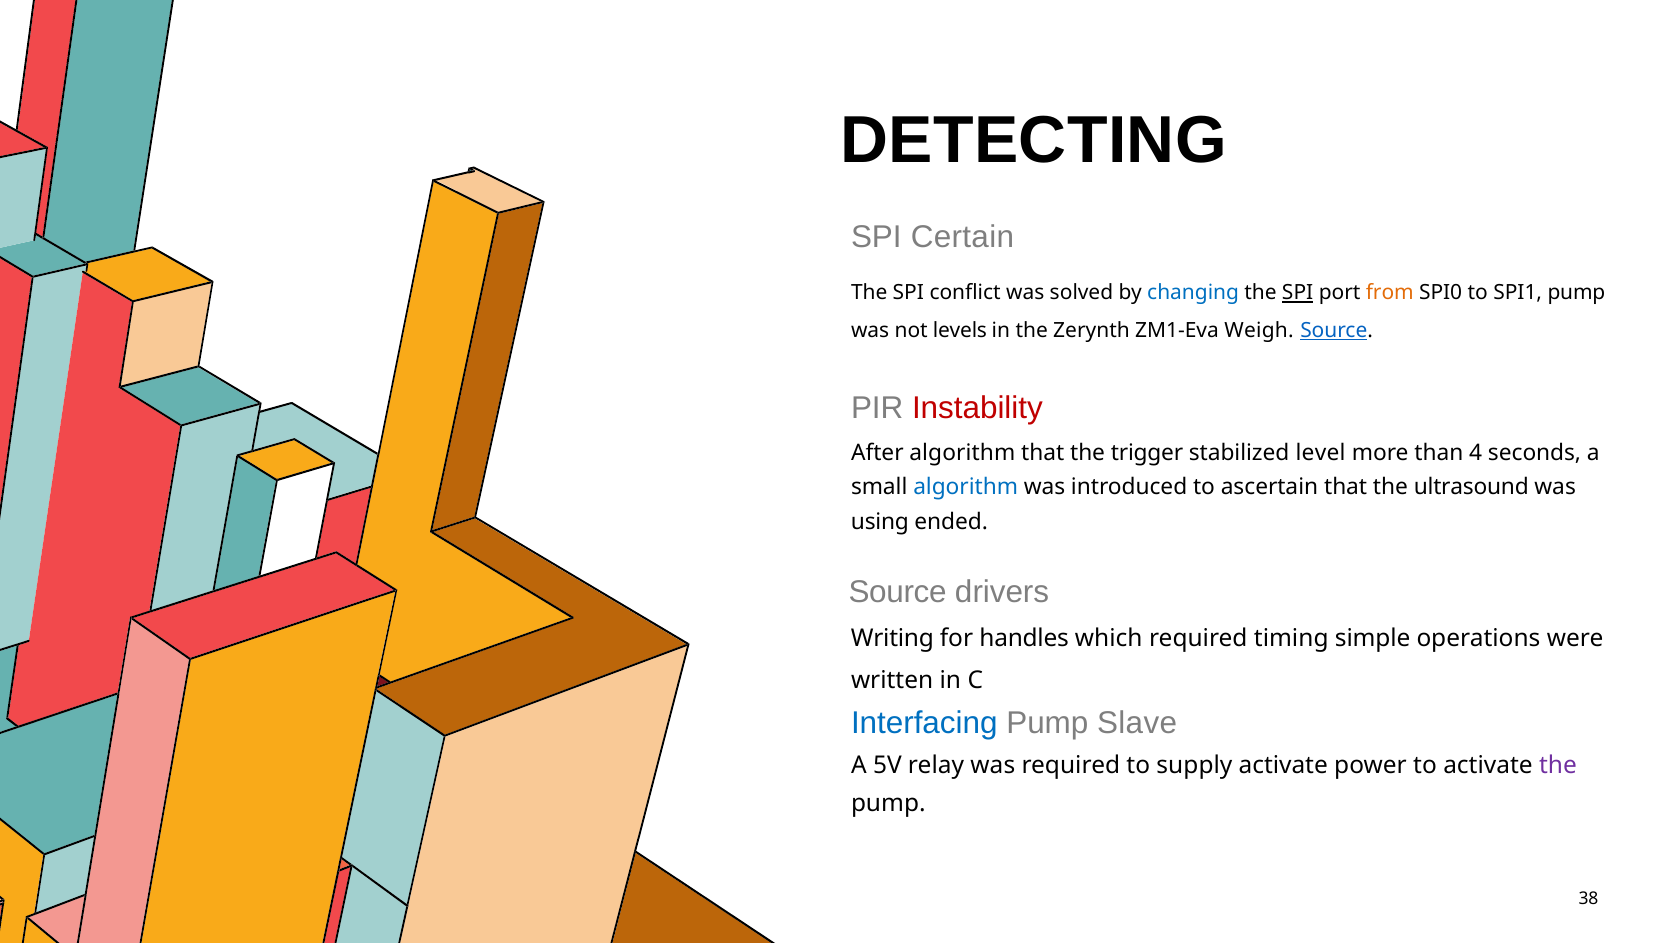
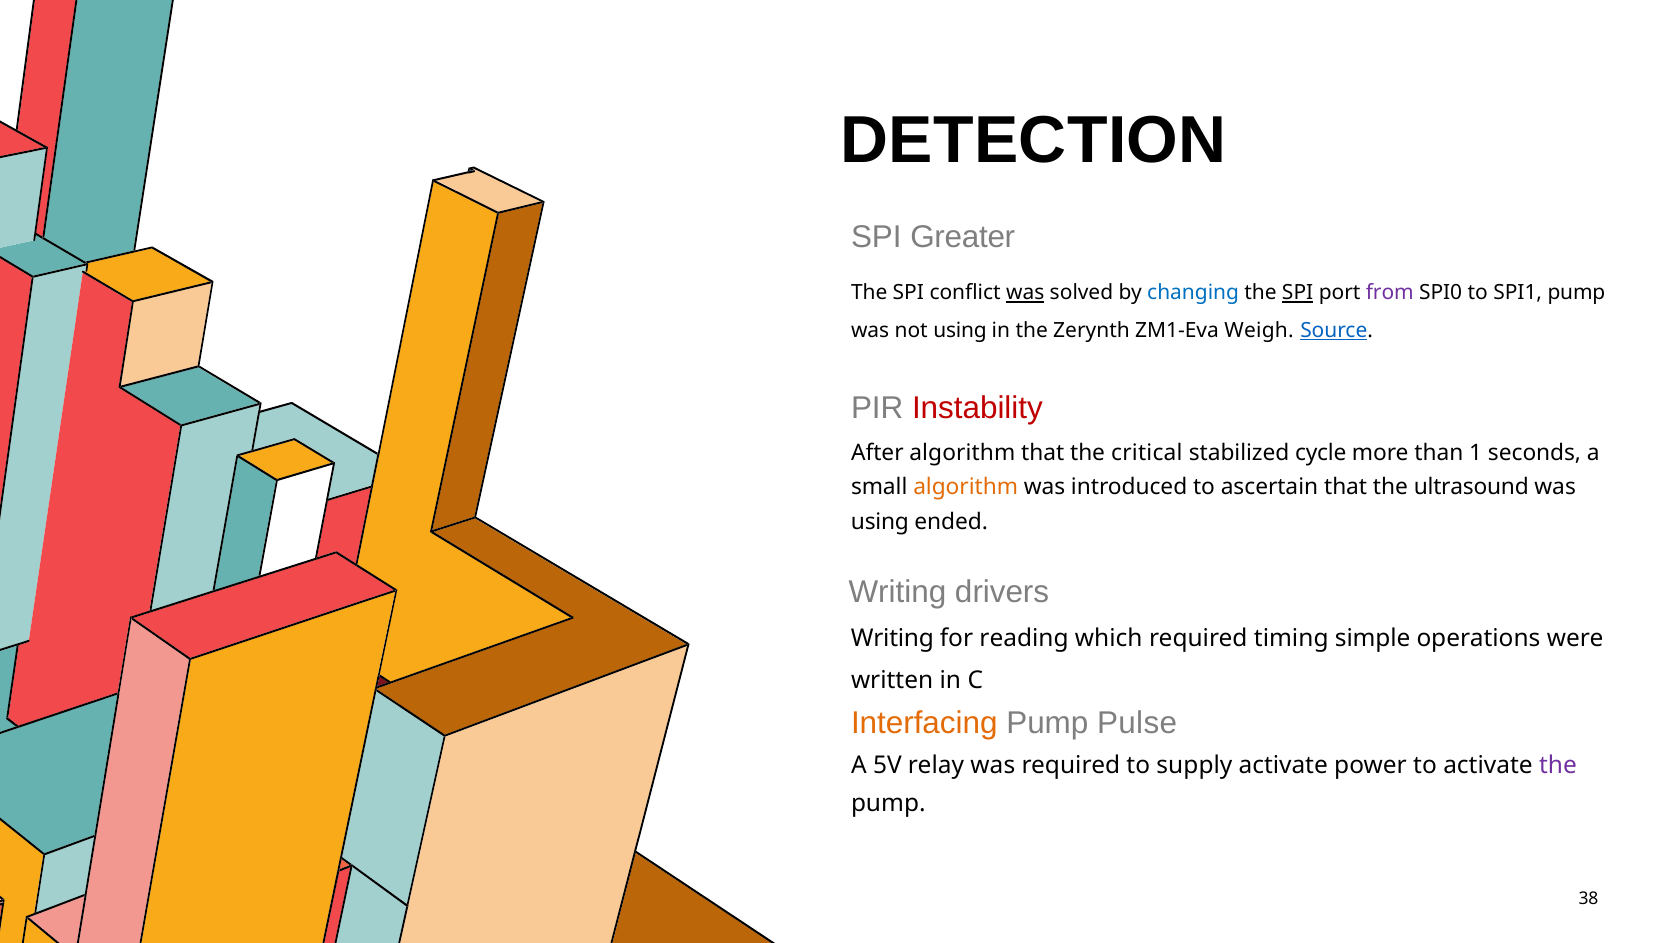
DETECTING: DETECTING -> DETECTION
Certain: Certain -> Greater
was at (1025, 293) underline: none -> present
from colour: orange -> purple
not levels: levels -> using
trigger: trigger -> critical
level: level -> cycle
4: 4 -> 1
algorithm at (966, 488) colour: blue -> orange
Source at (898, 592): Source -> Writing
handles: handles -> reading
Interfacing colour: blue -> orange
Slave: Slave -> Pulse
